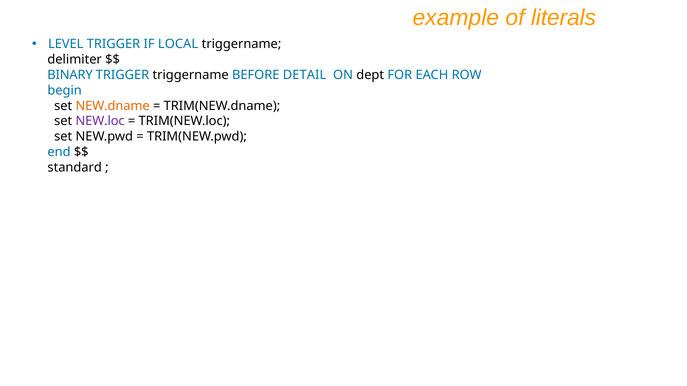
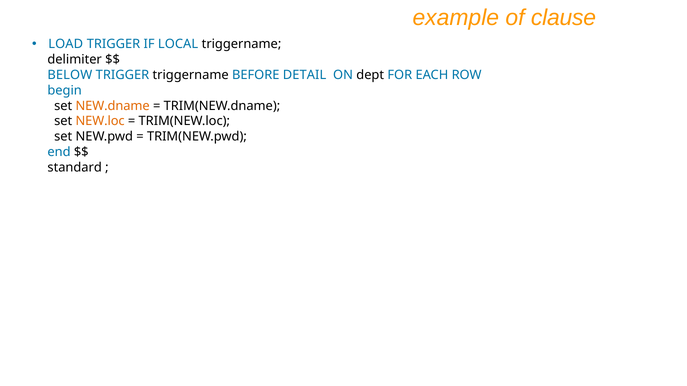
literals: literals -> clause
LEVEL: LEVEL -> LOAD
BINARY: BINARY -> BELOW
NEW.loc colour: purple -> orange
